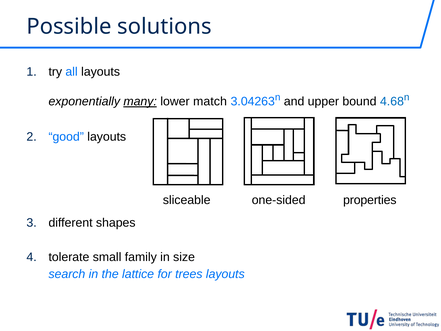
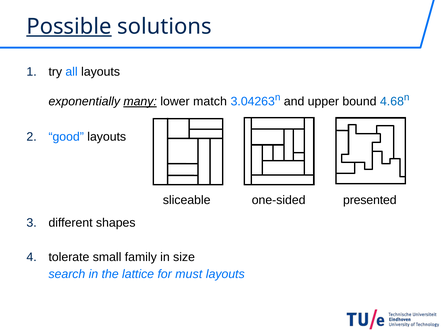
Possible underline: none -> present
properties: properties -> presented
trees: trees -> must
